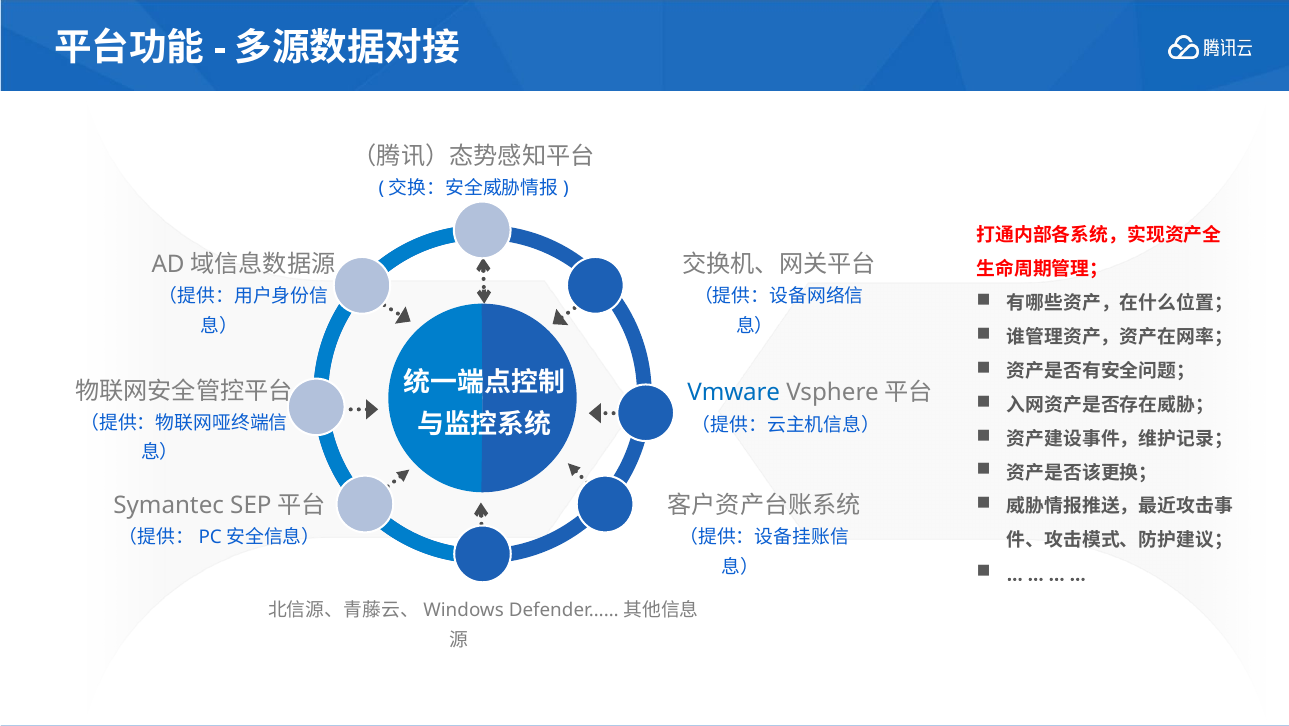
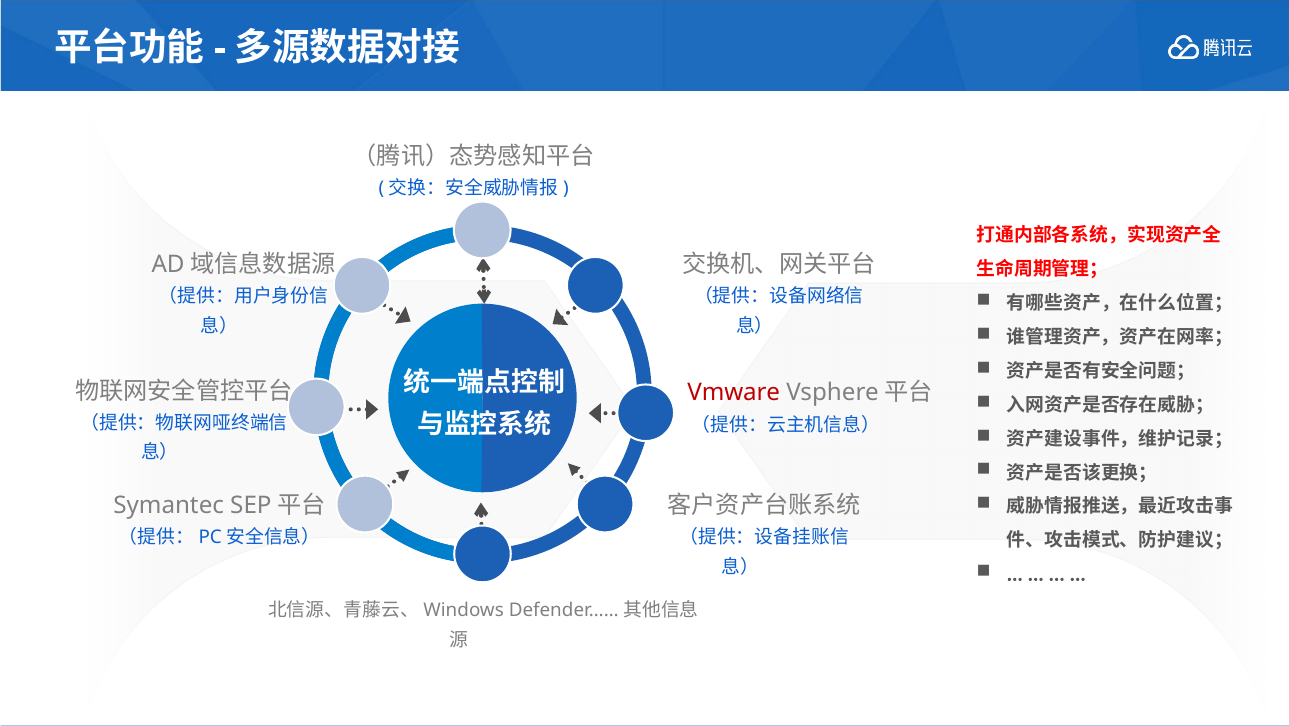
Vmware colour: blue -> red
